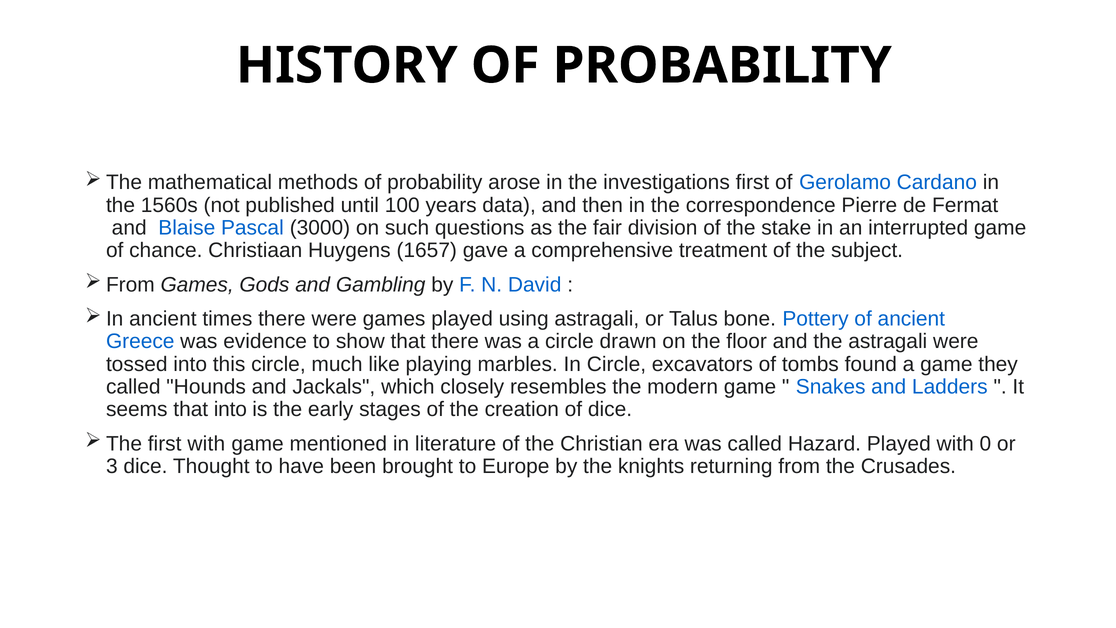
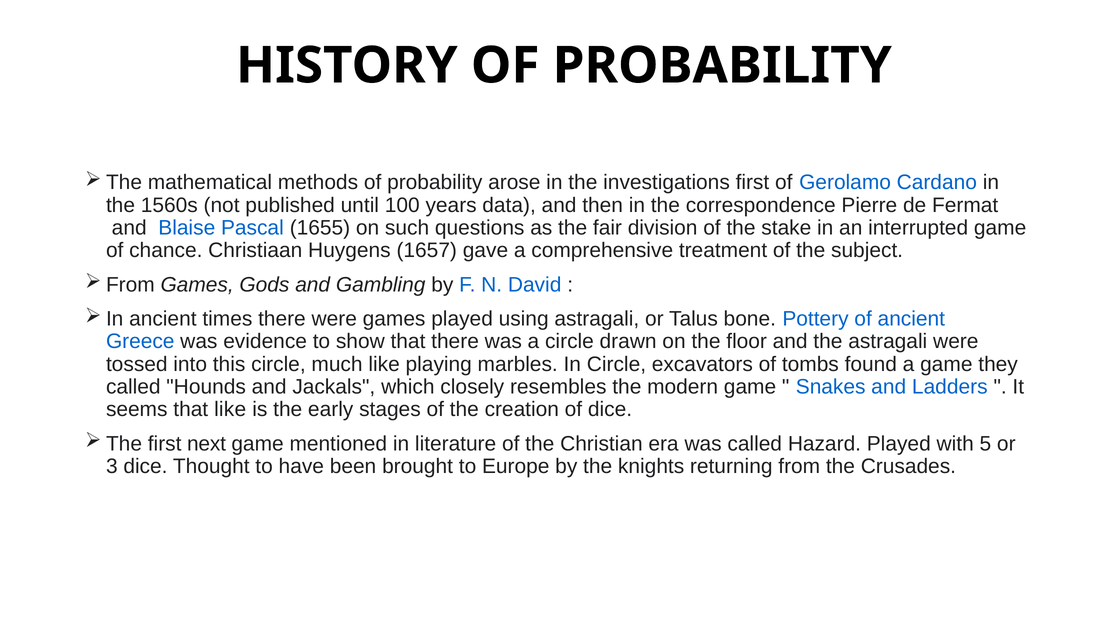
3000: 3000 -> 1655
that into: into -> like
first with: with -> next
0: 0 -> 5
